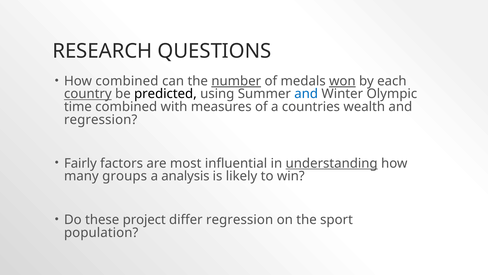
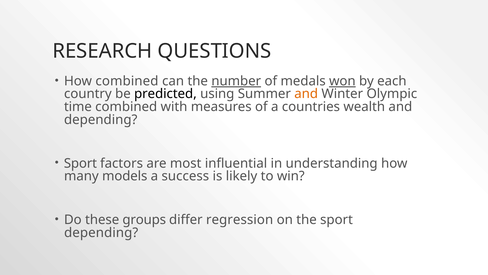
country underline: present -> none
and at (306, 94) colour: blue -> orange
regression at (101, 119): regression -> depending
Fairly at (80, 163): Fairly -> Sport
understanding underline: present -> none
groups: groups -> models
analysis: analysis -> success
project: project -> groups
population at (101, 232): population -> depending
